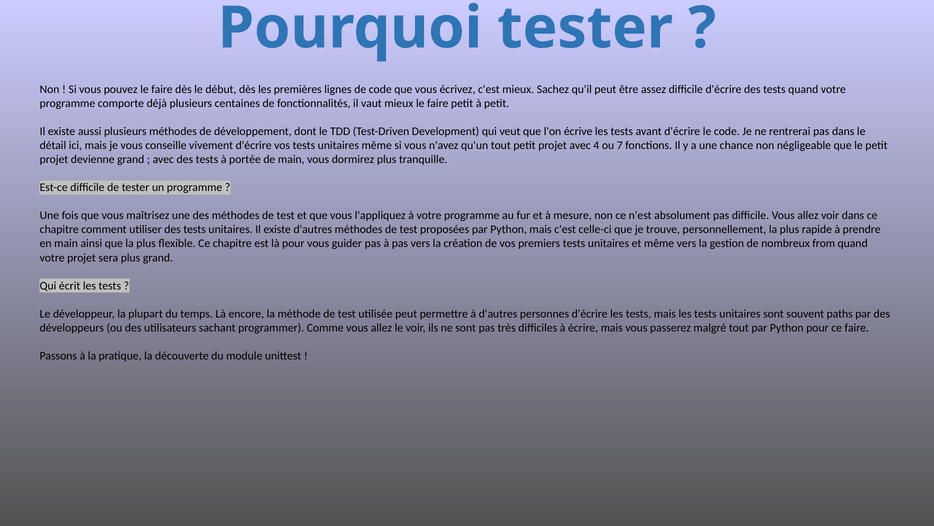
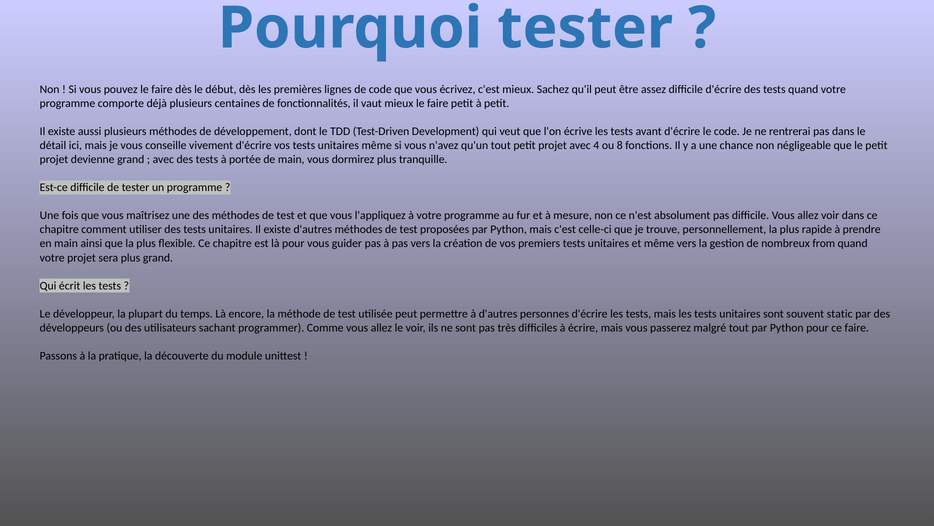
7: 7 -> 8
paths: paths -> static
